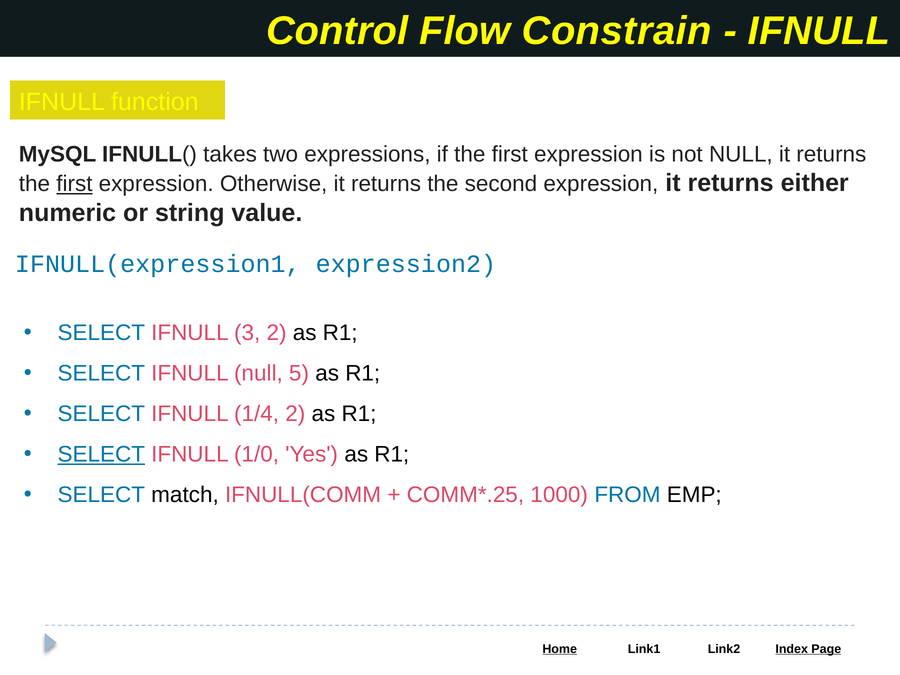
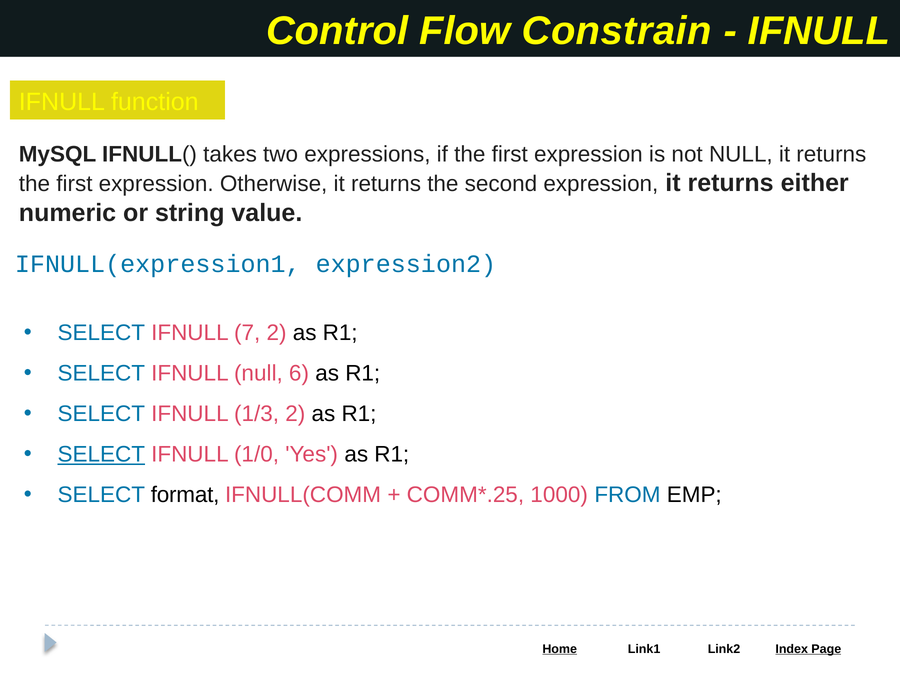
first at (74, 184) underline: present -> none
3: 3 -> 7
5: 5 -> 6
1/4: 1/4 -> 1/3
match: match -> format
